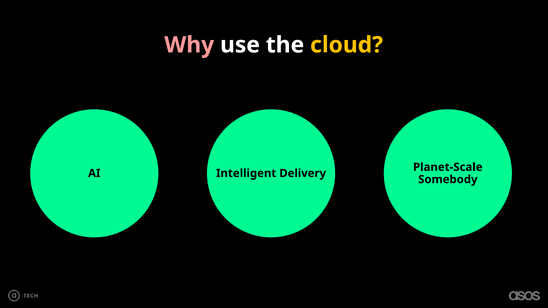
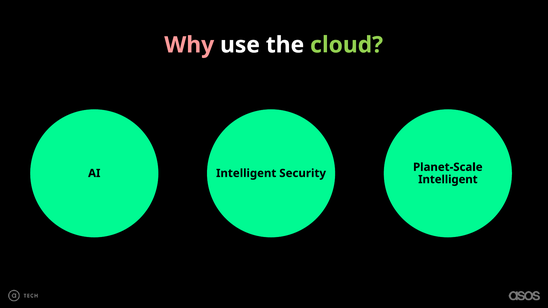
cloud colour: yellow -> light green
Delivery: Delivery -> Security
Somebody at (448, 180): Somebody -> Intelligent
